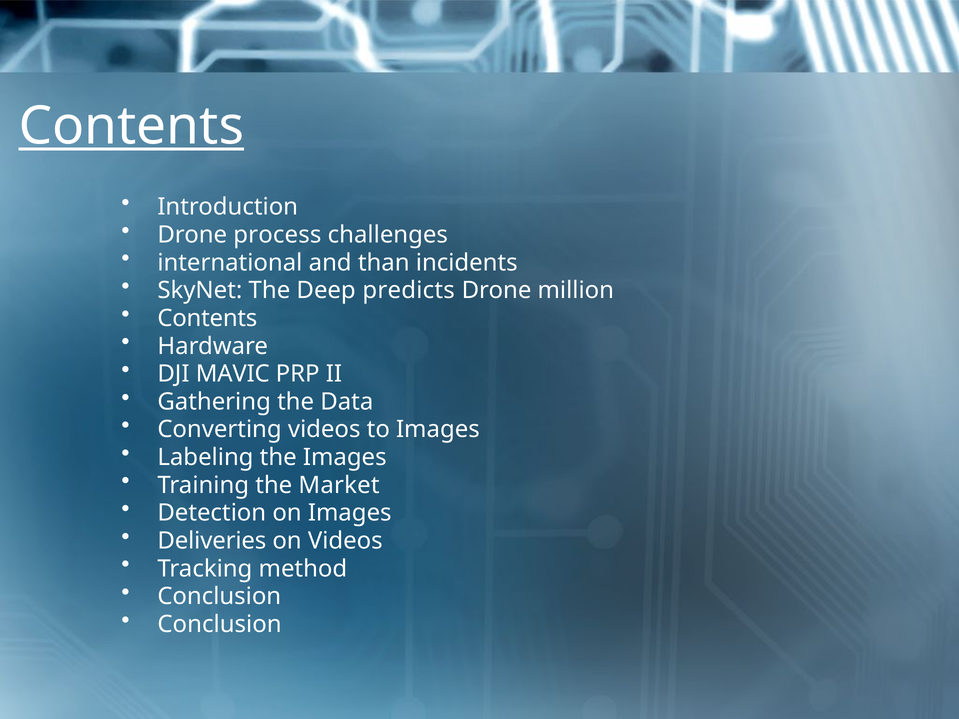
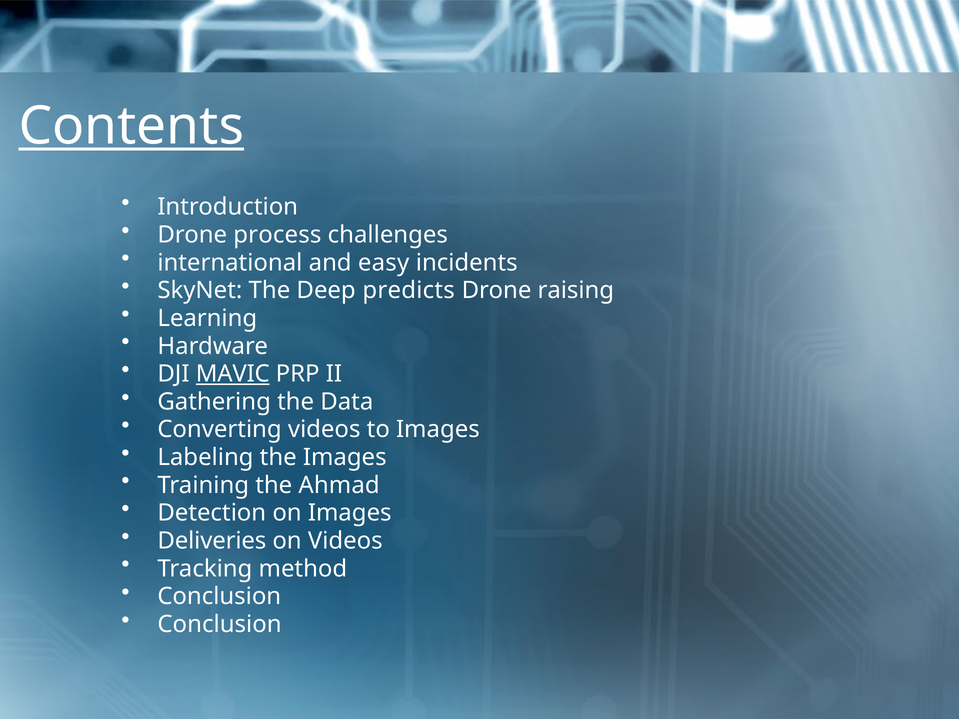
than: than -> easy
million: million -> raising
Contents at (207, 318): Contents -> Learning
MAVIC underline: none -> present
Market: Market -> Ahmad
